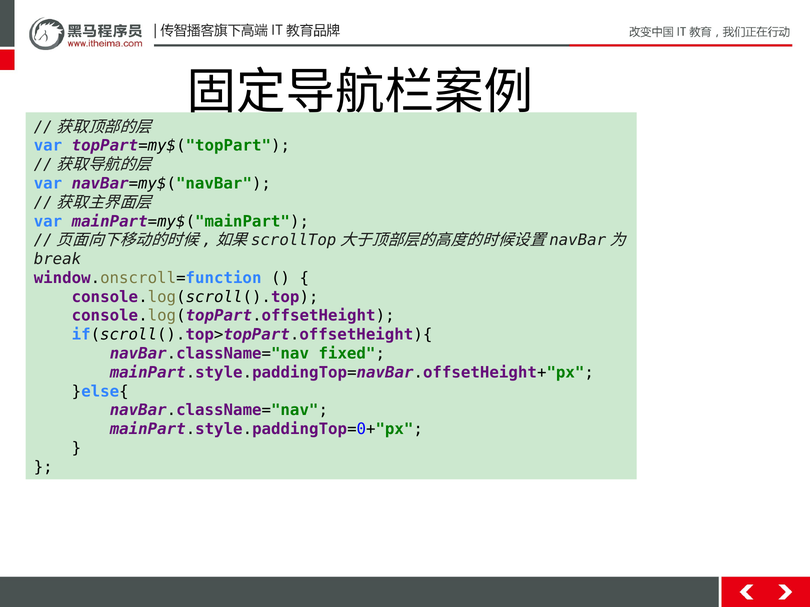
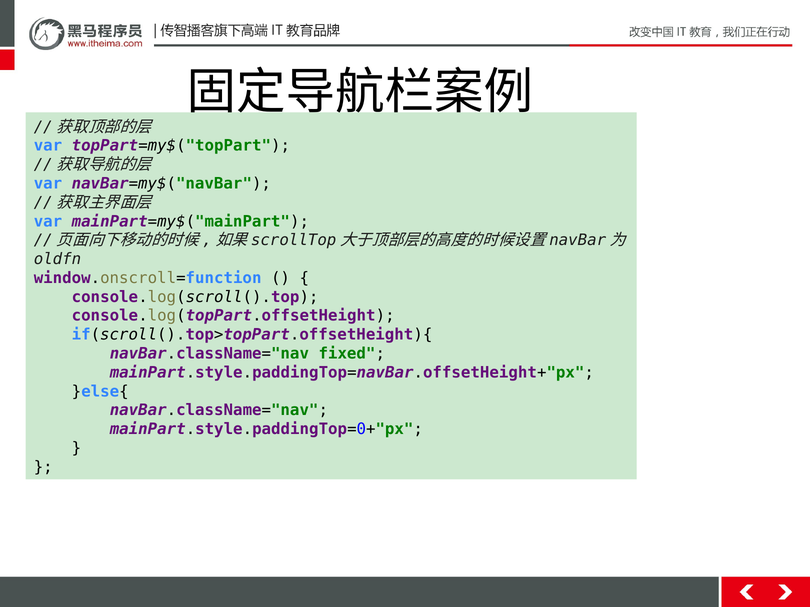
break: break -> oldfn
